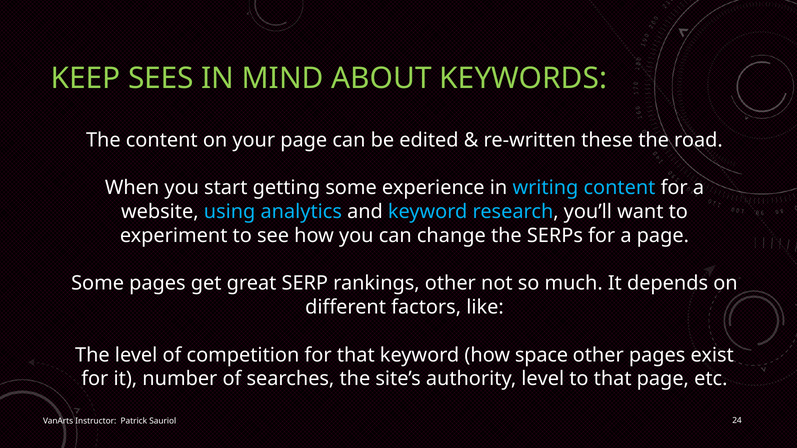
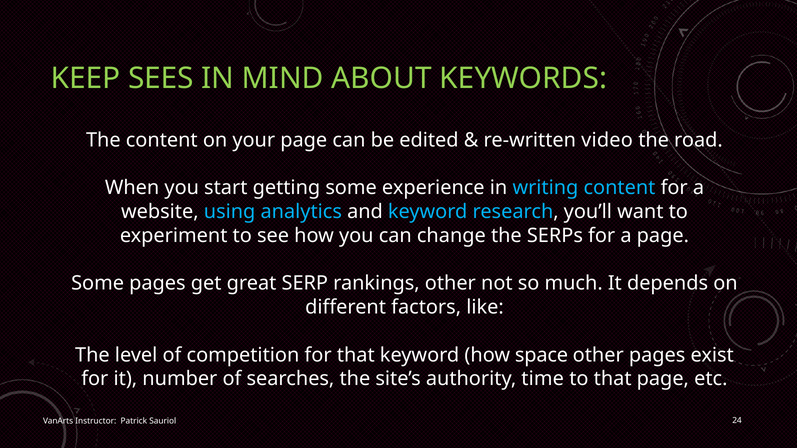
these: these -> video
authority level: level -> time
